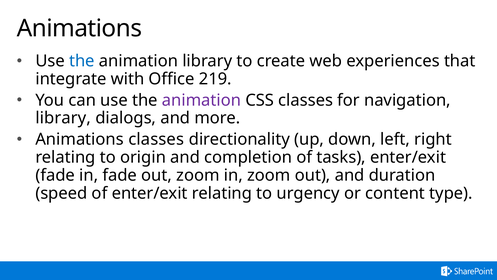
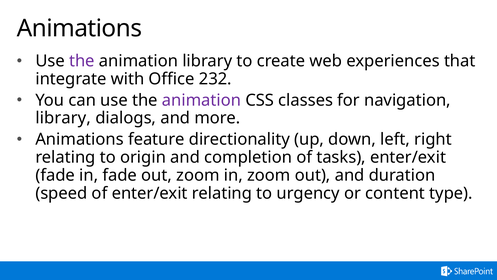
the at (82, 61) colour: blue -> purple
219: 219 -> 232
Animations classes: classes -> feature
